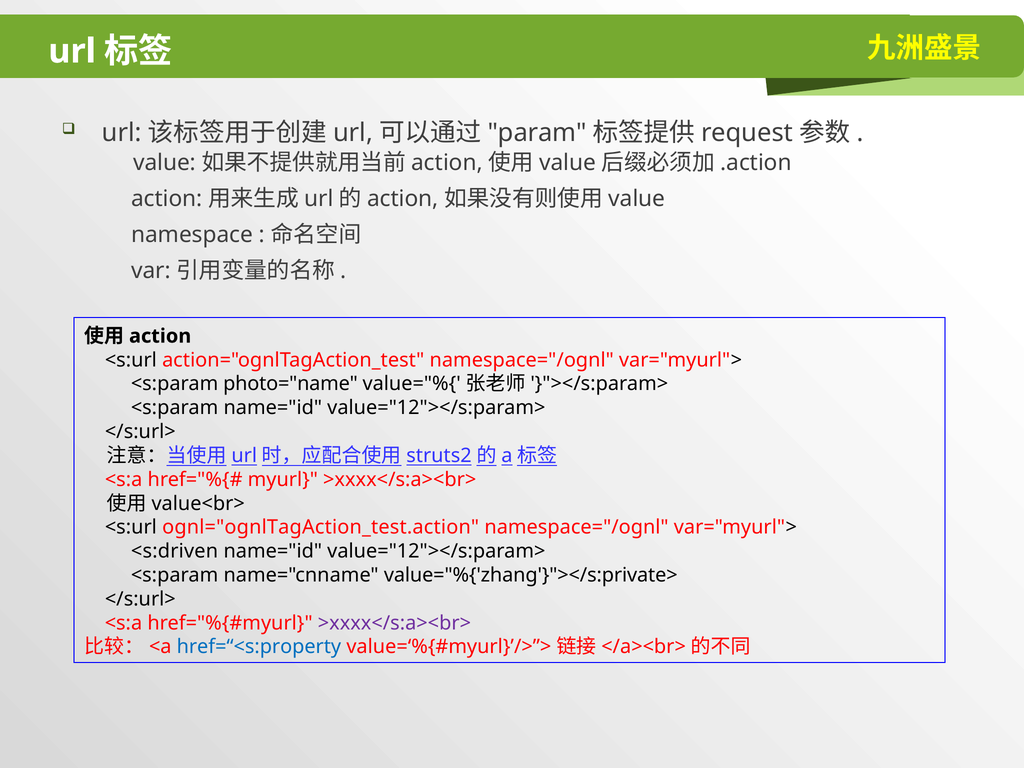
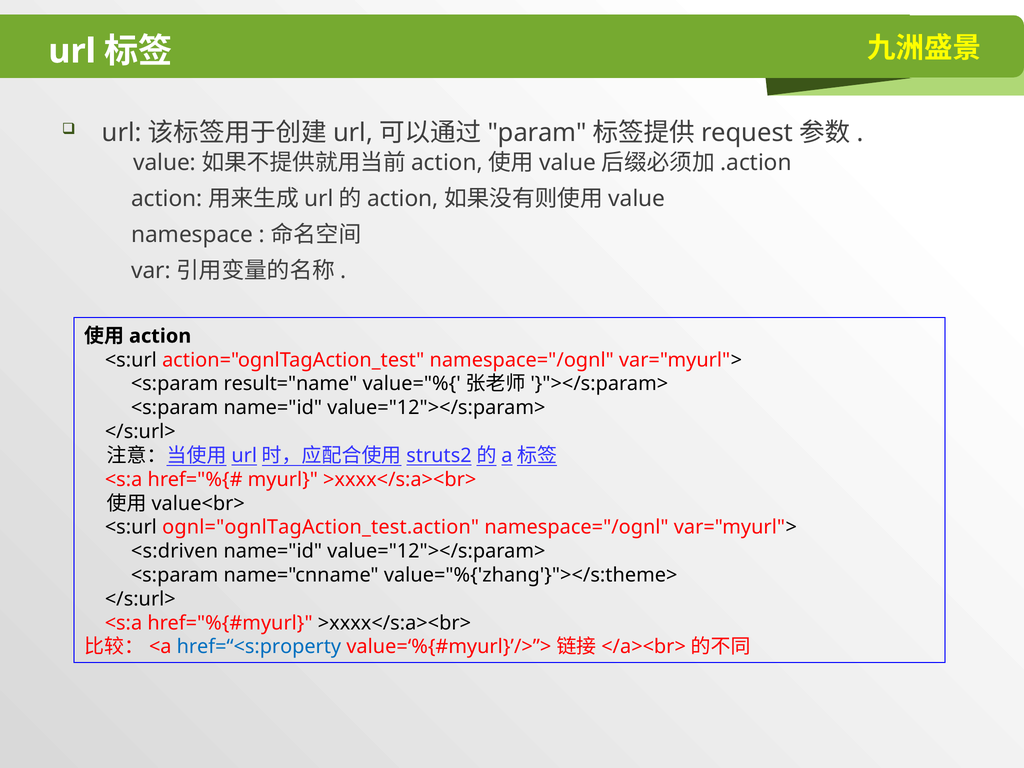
photo="name: photo="name -> result="name
value="%{'zhang'}"></s:private>: value="%{'zhang'}"></s:private> -> value="%{'zhang'}"></s:theme>
>xxxx</s:a><br> at (394, 623) colour: purple -> black
